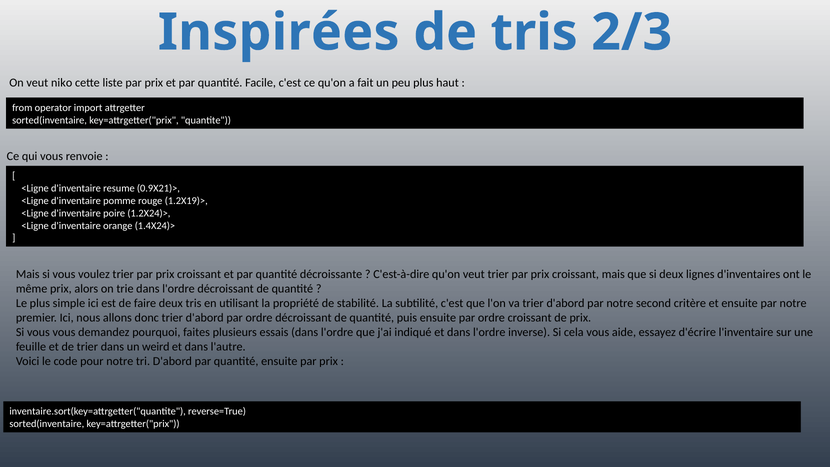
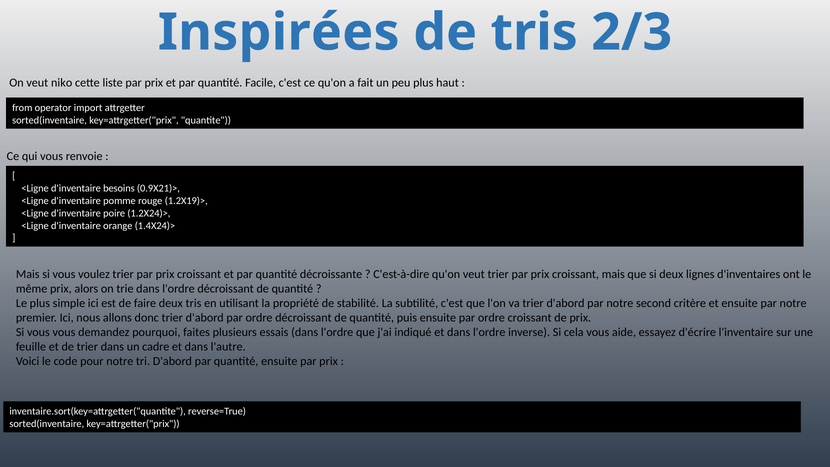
resume: resume -> besoins
weird: weird -> cadre
